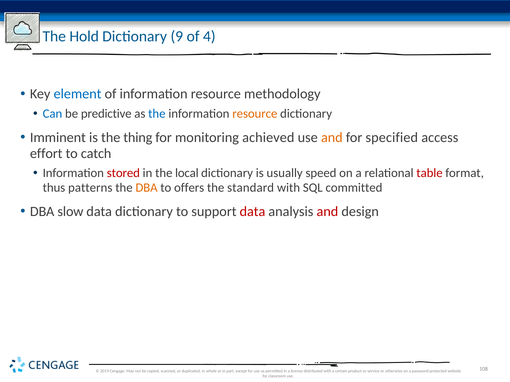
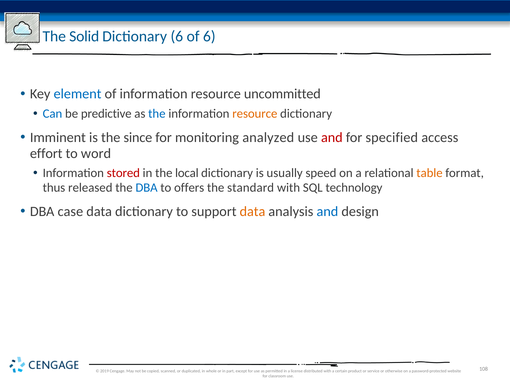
Hold: Hold -> Solid
Dictionary 9: 9 -> 6
of 4: 4 -> 6
methodology: methodology -> uncommitted
thing: thing -> since
achieved: achieved -> analyzed
and at (332, 138) colour: orange -> red
catch: catch -> word
table colour: red -> orange
patterns: patterns -> released
DBA at (147, 188) colour: orange -> blue
committed: committed -> technology
slow: slow -> case
data at (252, 212) colour: red -> orange
and at (327, 212) colour: red -> blue
